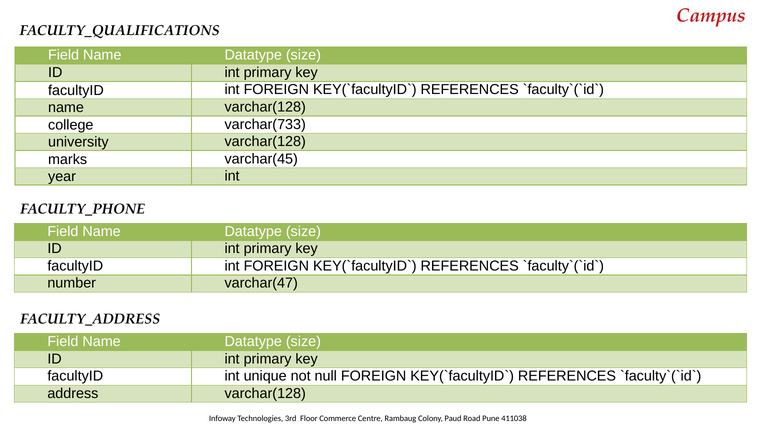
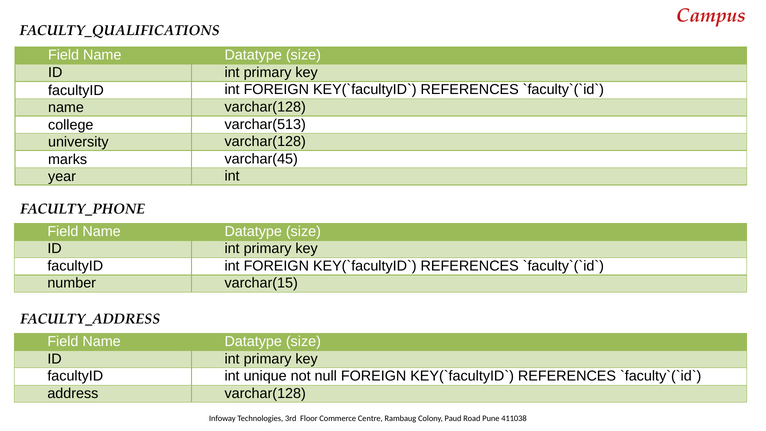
varchar(733: varchar(733 -> varchar(513
varchar(47: varchar(47 -> varchar(15
